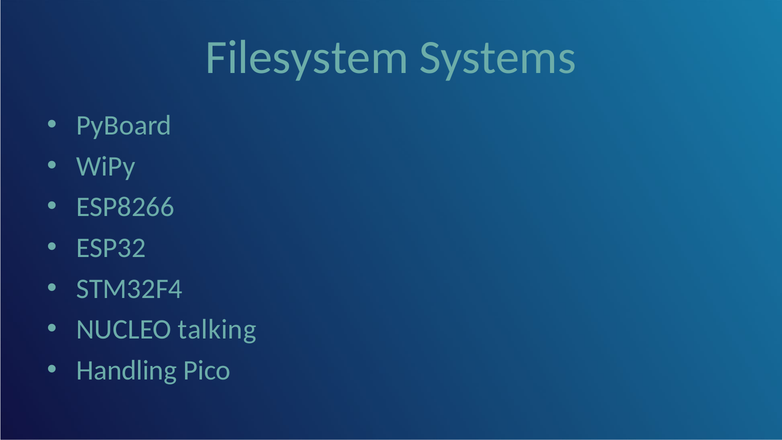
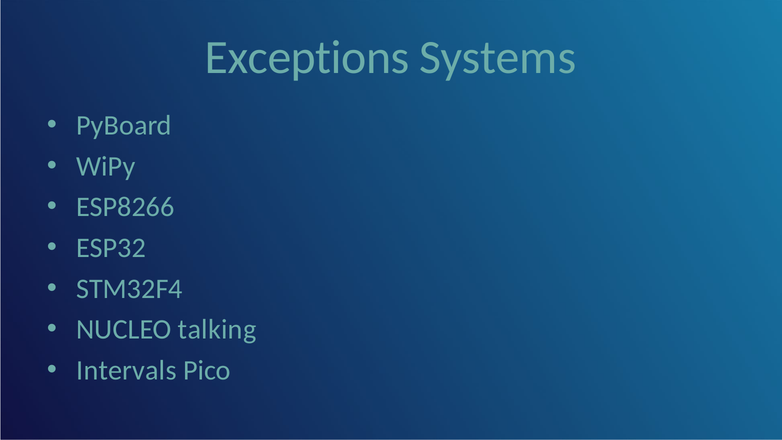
Filesystem: Filesystem -> Exceptions
Handling: Handling -> Intervals
